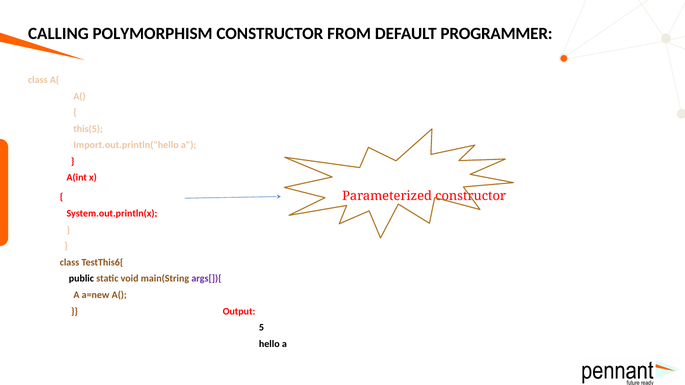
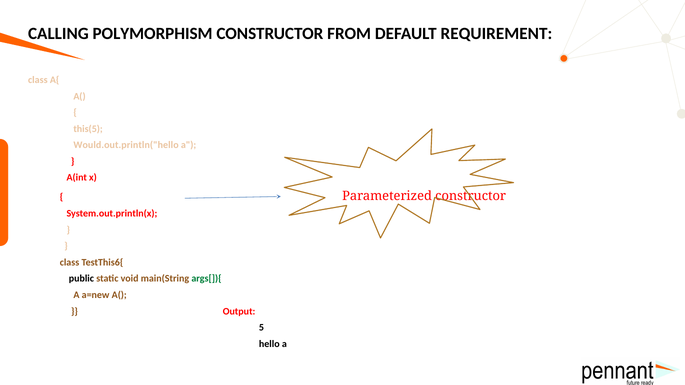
PROGRAMMER: PROGRAMMER -> REQUIREMENT
Import.out.println("hello: Import.out.println("hello -> Would.out.println("hello
args[]){ colour: purple -> green
